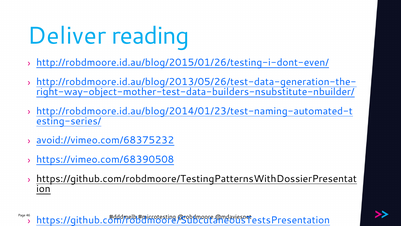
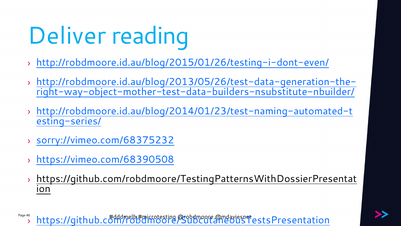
avoid://vimeo.com/68375232: avoid://vimeo.com/68375232 -> sorry://vimeo.com/68375232
